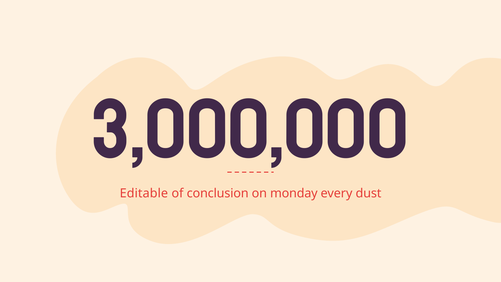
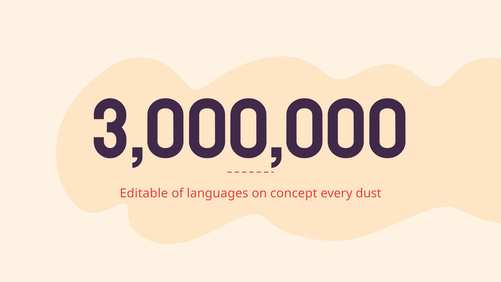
conclusion: conclusion -> languages
monday: monday -> concept
